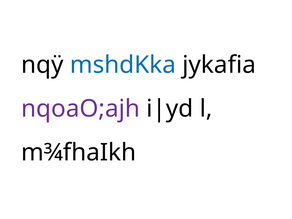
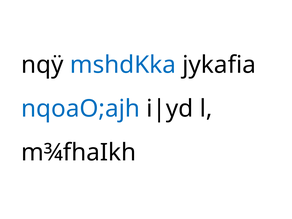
nqoaO;ajh colour: purple -> blue
